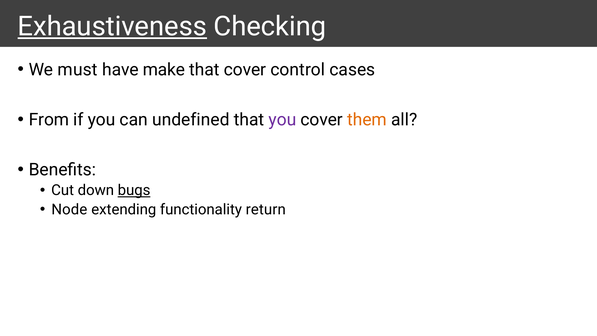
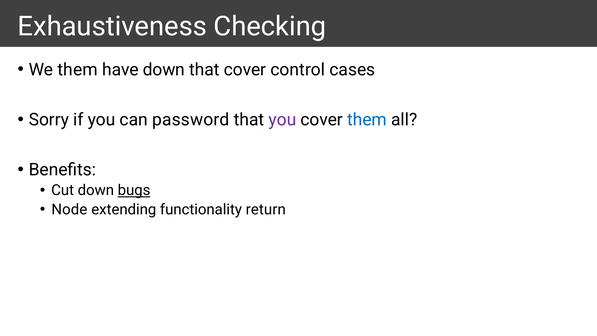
Exhaustiveness underline: present -> none
We must: must -> them
have make: make -> down
From: From -> Sorry
undefined: undefined -> password
them at (367, 120) colour: orange -> blue
